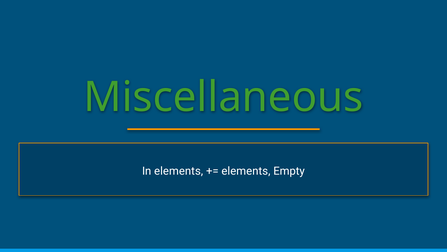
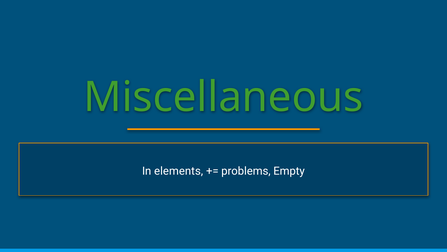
elements at (246, 171): elements -> problems
